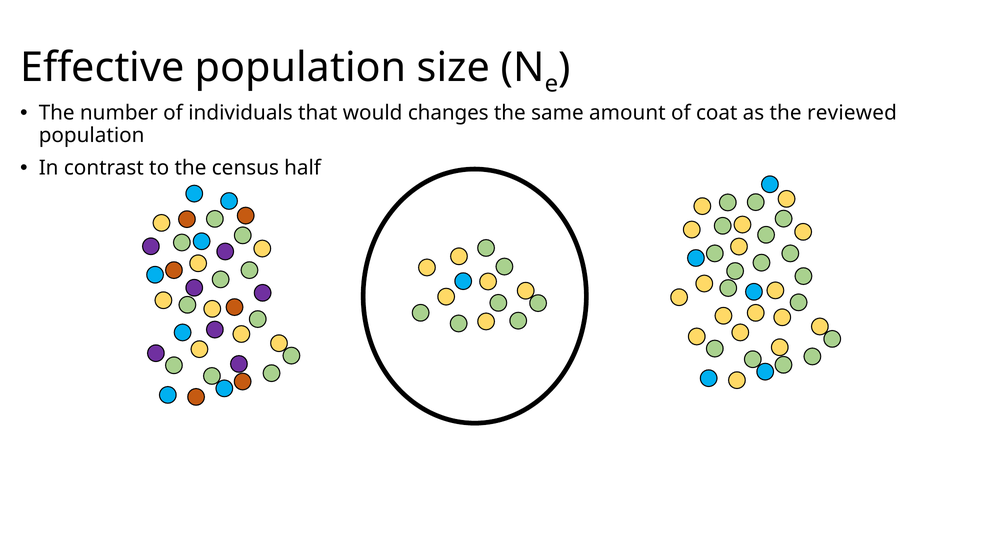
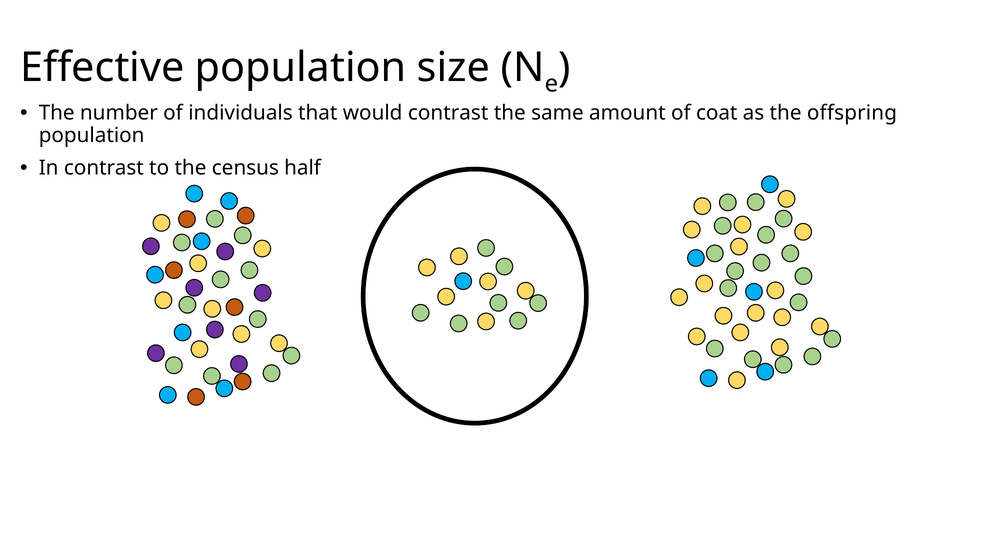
would changes: changes -> contrast
reviewed: reviewed -> offspring
